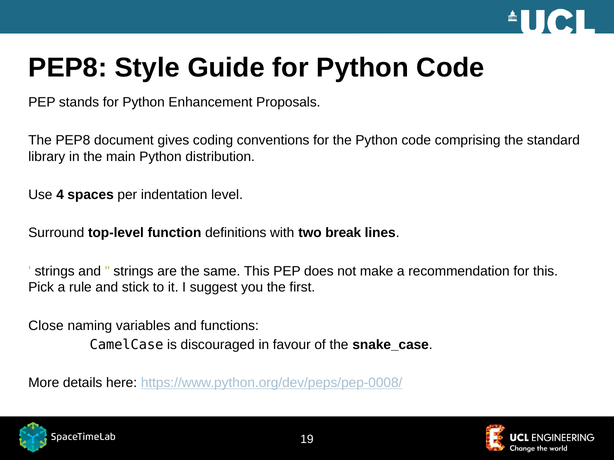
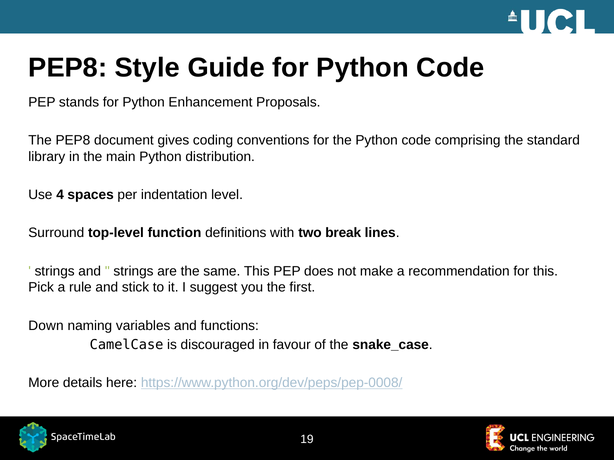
Close: Close -> Down
